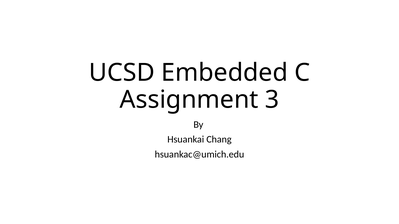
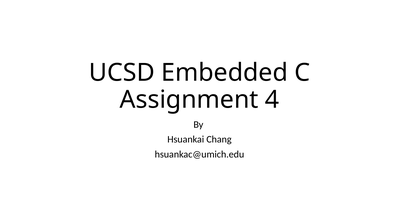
3: 3 -> 4
